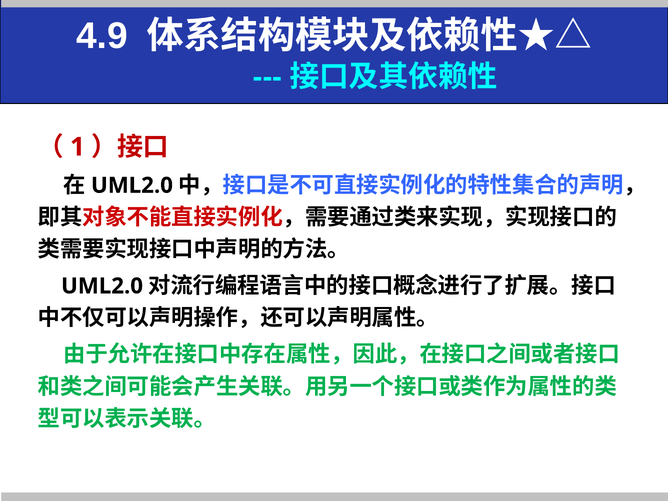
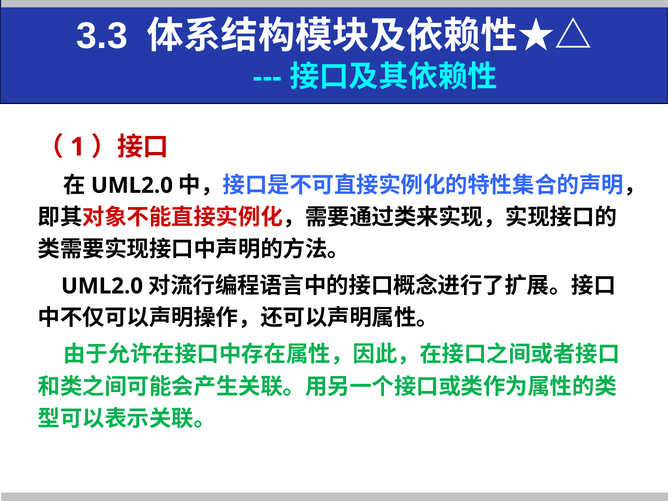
4.9: 4.9 -> 3.3
